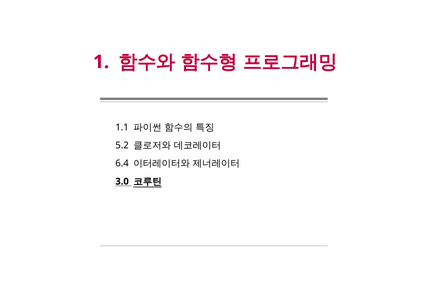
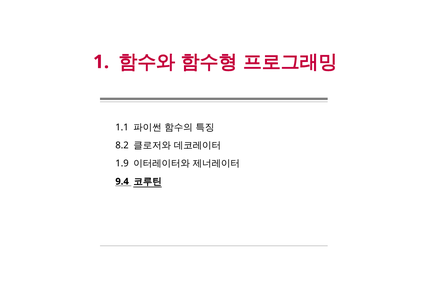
5.2: 5.2 -> 8.2
6.4: 6.4 -> 1.9
3.0: 3.0 -> 9.4
